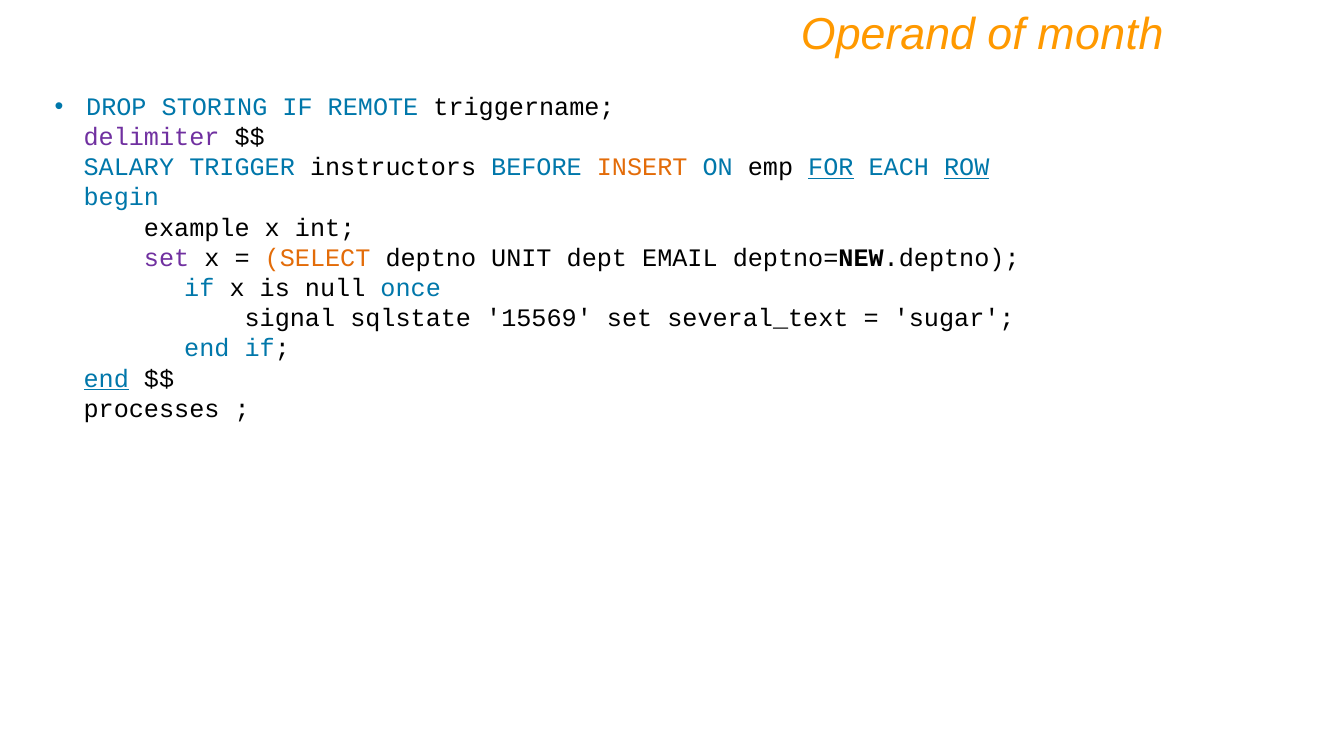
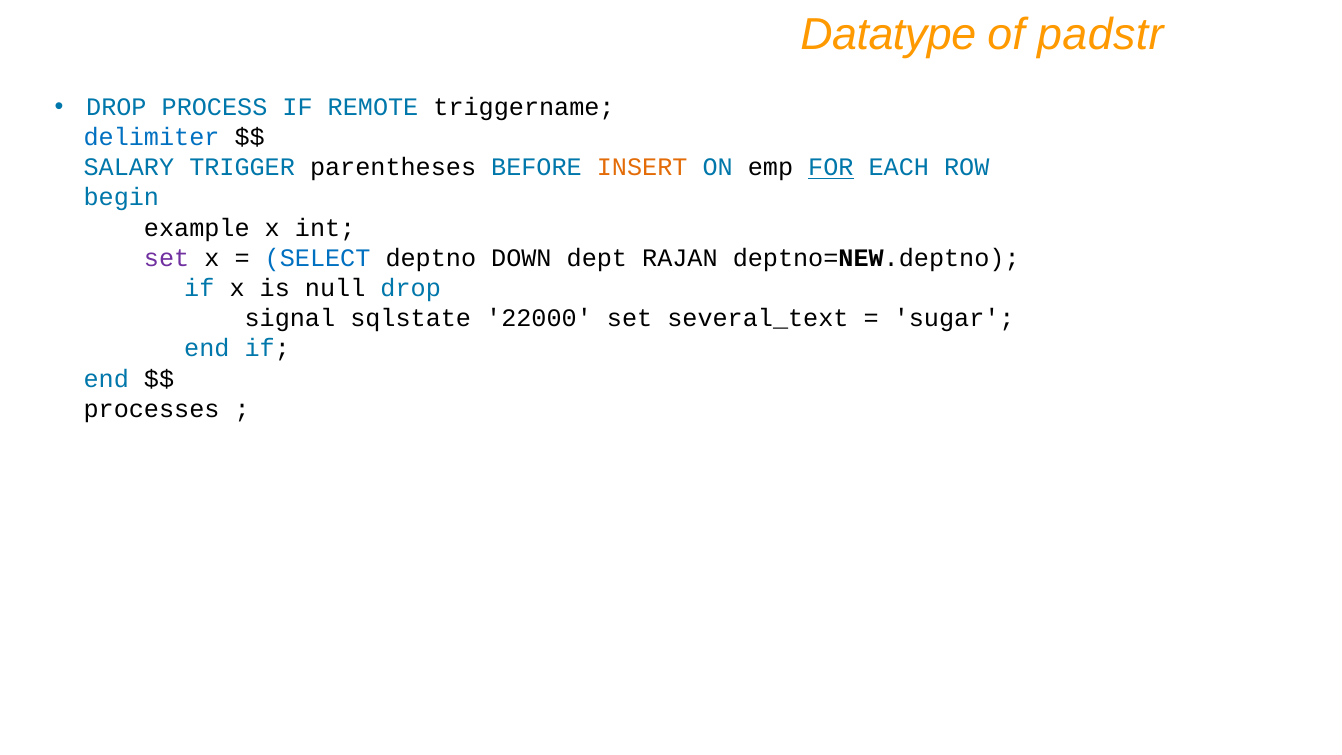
Operand: Operand -> Datatype
month: month -> padstr
STORING: STORING -> PROCESS
delimiter colour: purple -> blue
instructors: instructors -> parentheses
ROW underline: present -> none
SELECT colour: orange -> blue
UNIT: UNIT -> DOWN
EMAIL: EMAIL -> RAJAN
null once: once -> drop
15569: 15569 -> 22000
end at (106, 379) underline: present -> none
